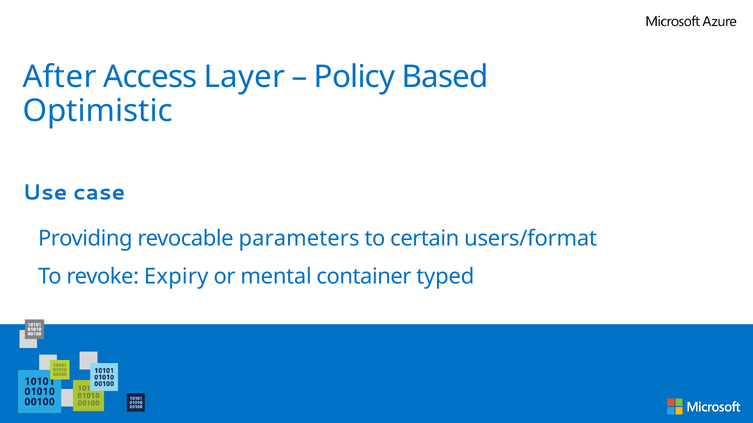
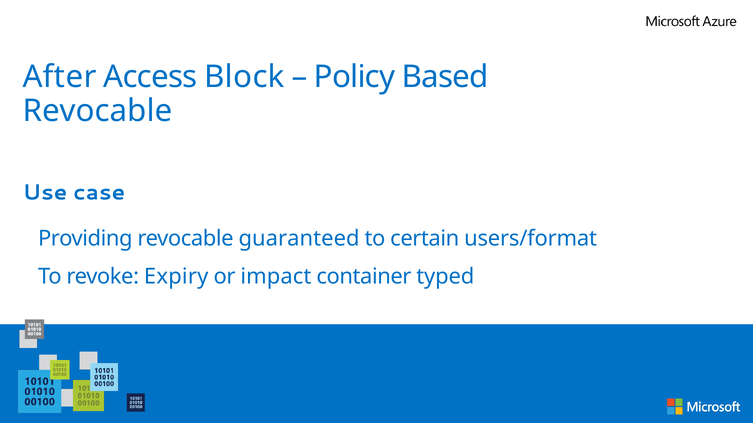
Layer: Layer -> Block
Optimistic at (98, 111): Optimistic -> Revocable
parameters: parameters -> guaranteed
mental: mental -> impact
